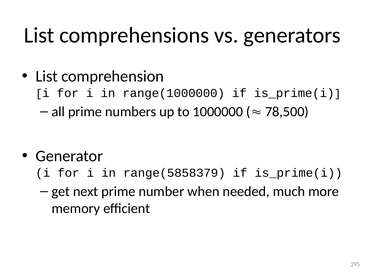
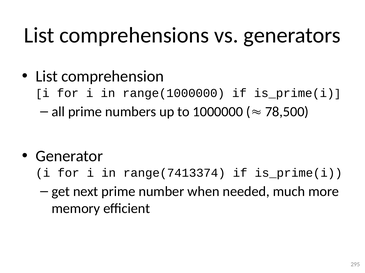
range(5858379: range(5858379 -> range(7413374
